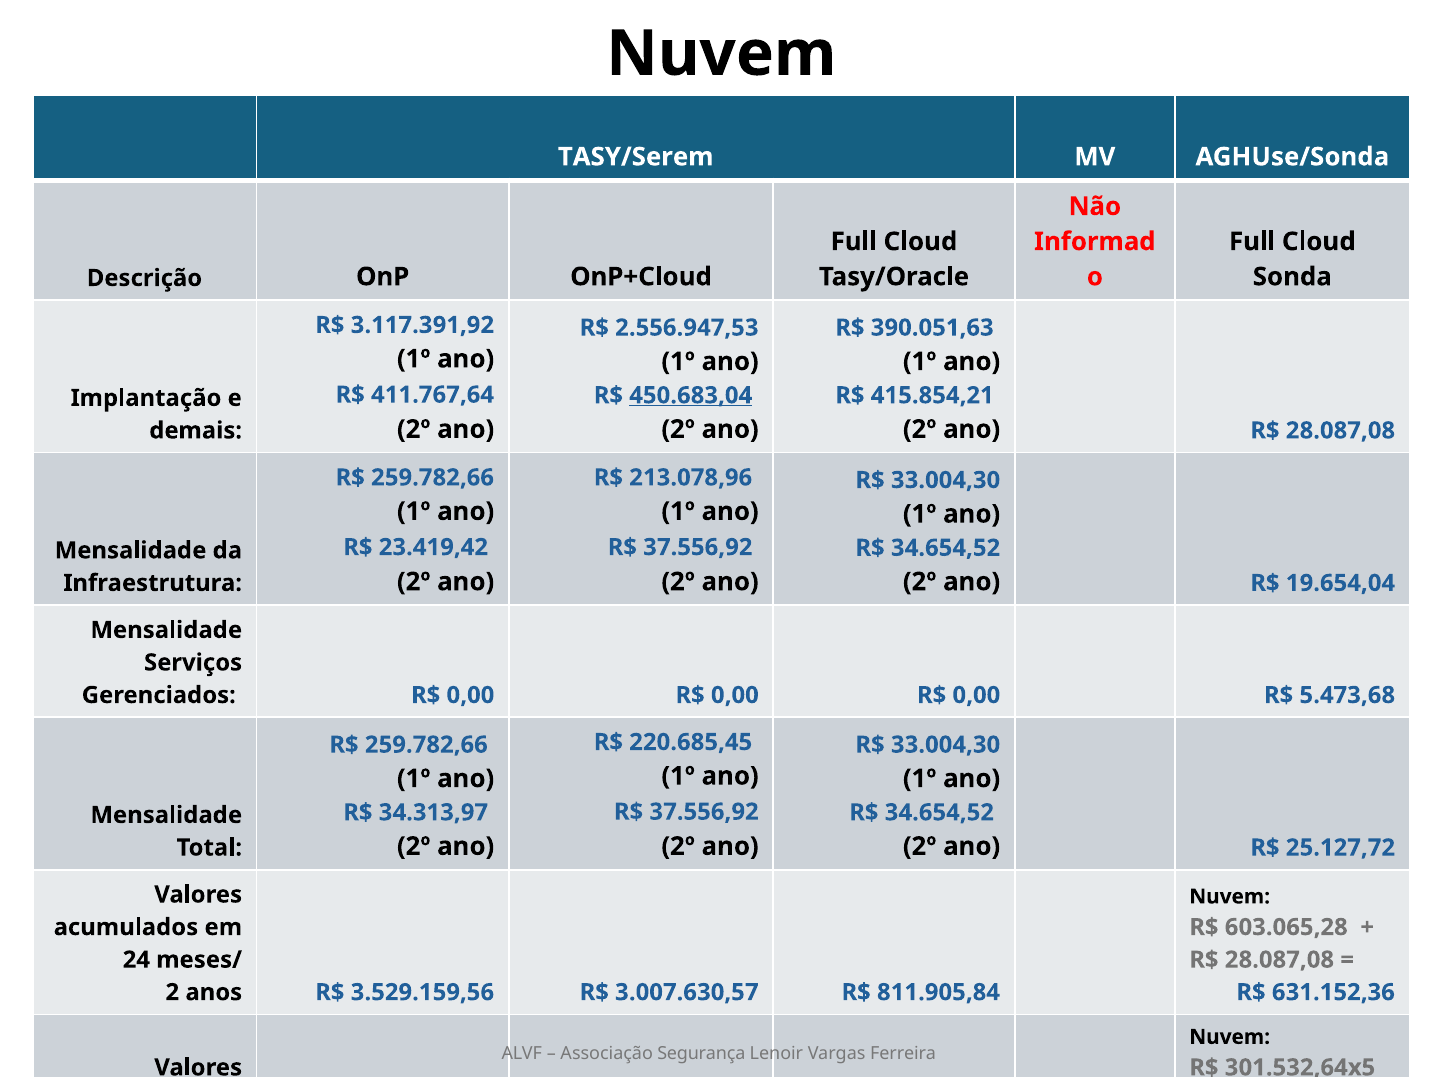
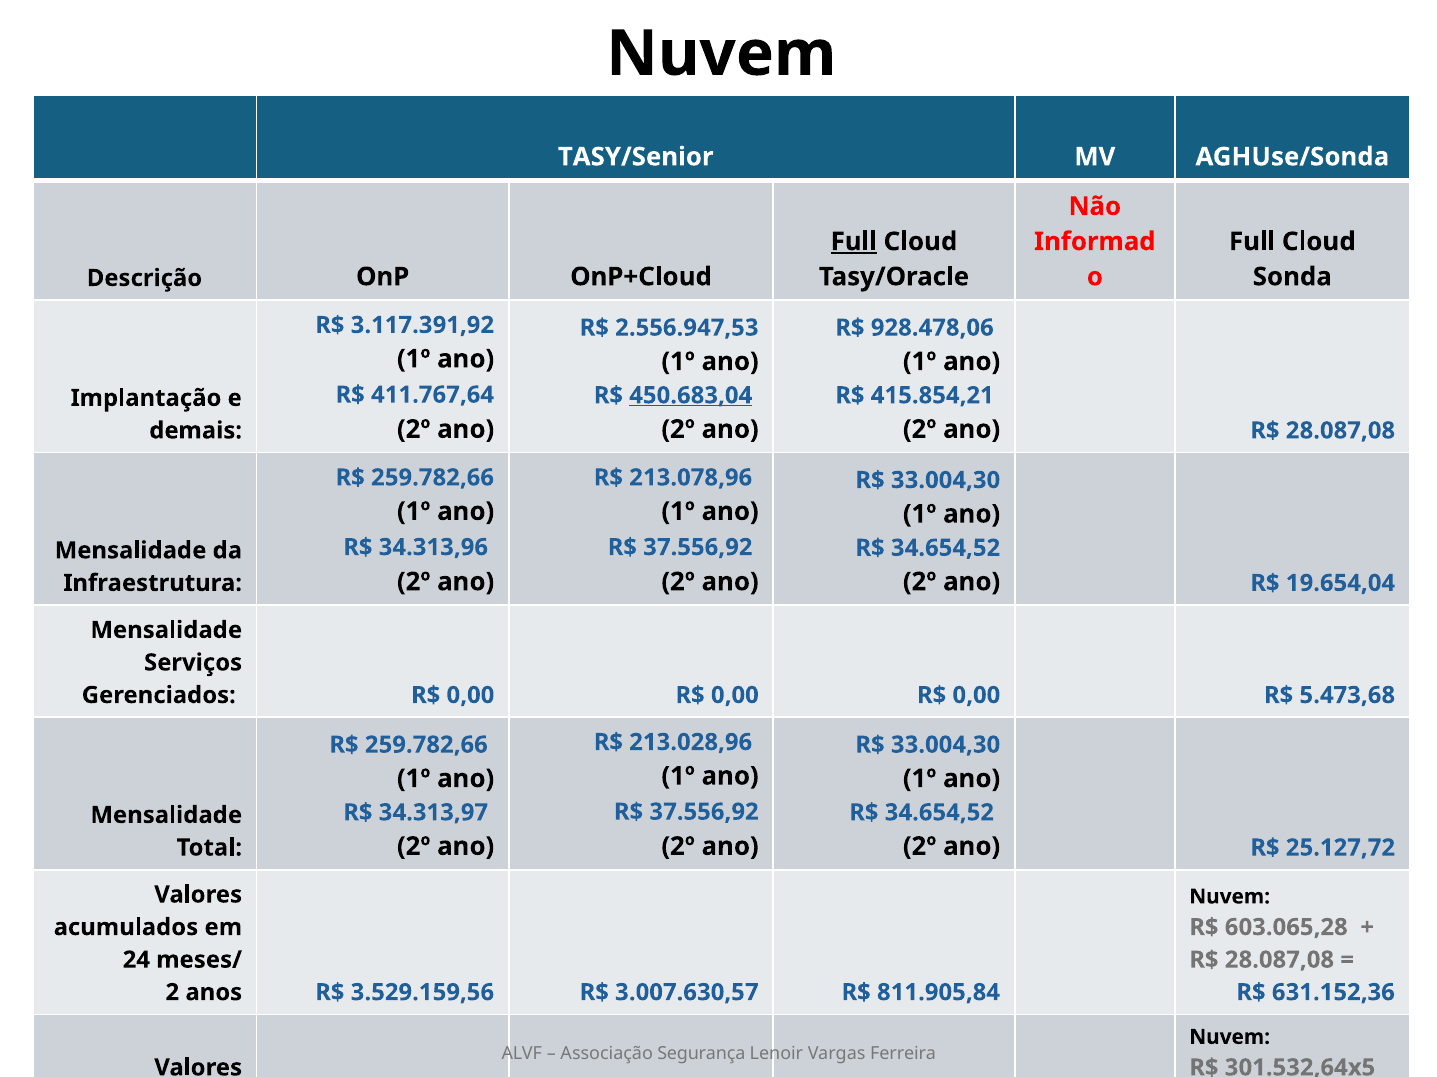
TASY/Serem: TASY/Serem -> TASY/Senior
Full at (854, 242) underline: none -> present
390.051,63: 390.051,63 -> 928.478,06
23.419,42: 23.419,42 -> 34.313,96
220.685,45: 220.685,45 -> 213.028,96
